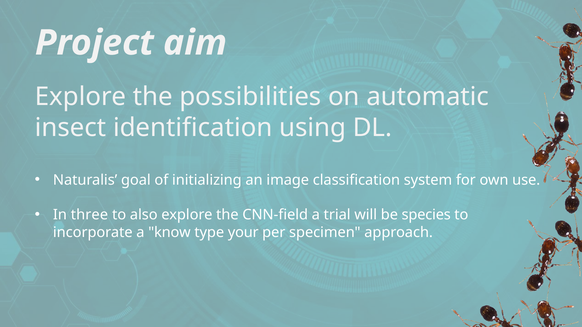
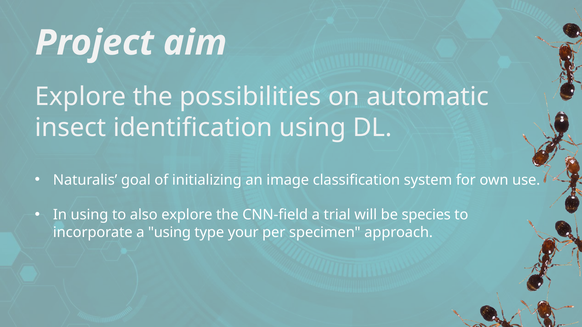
In three: three -> using
a know: know -> using
